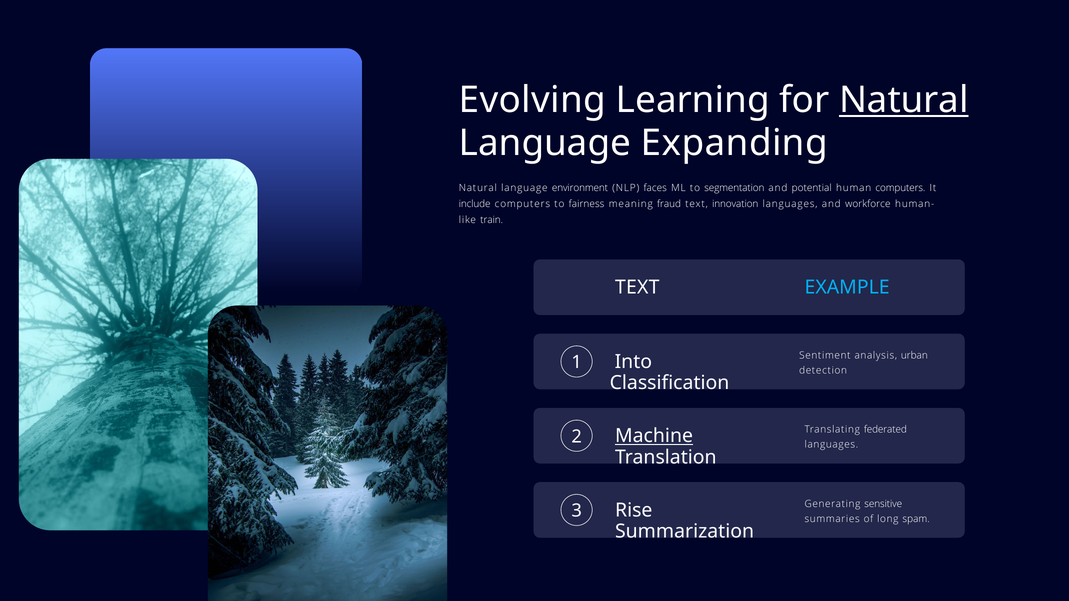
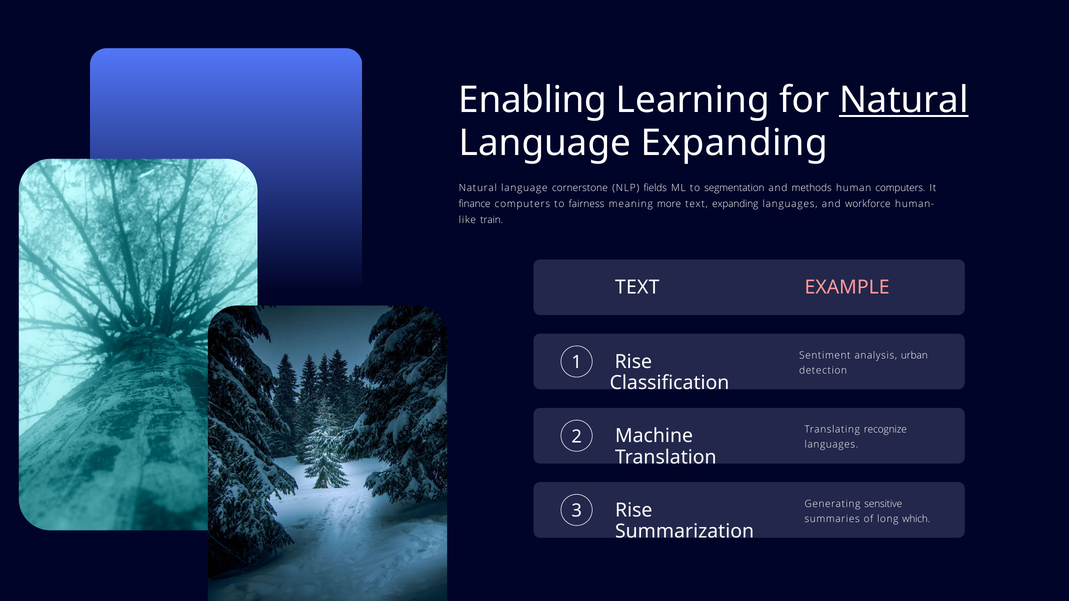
Evolving: Evolving -> Enabling
environment: environment -> cornerstone
faces: faces -> fields
potential: potential -> methods
include: include -> finance
fraud: fraud -> more
text innovation: innovation -> expanding
EXAMPLE colour: light blue -> pink
1 Into: Into -> Rise
federated: federated -> recognize
Machine underline: present -> none
spam: spam -> which
